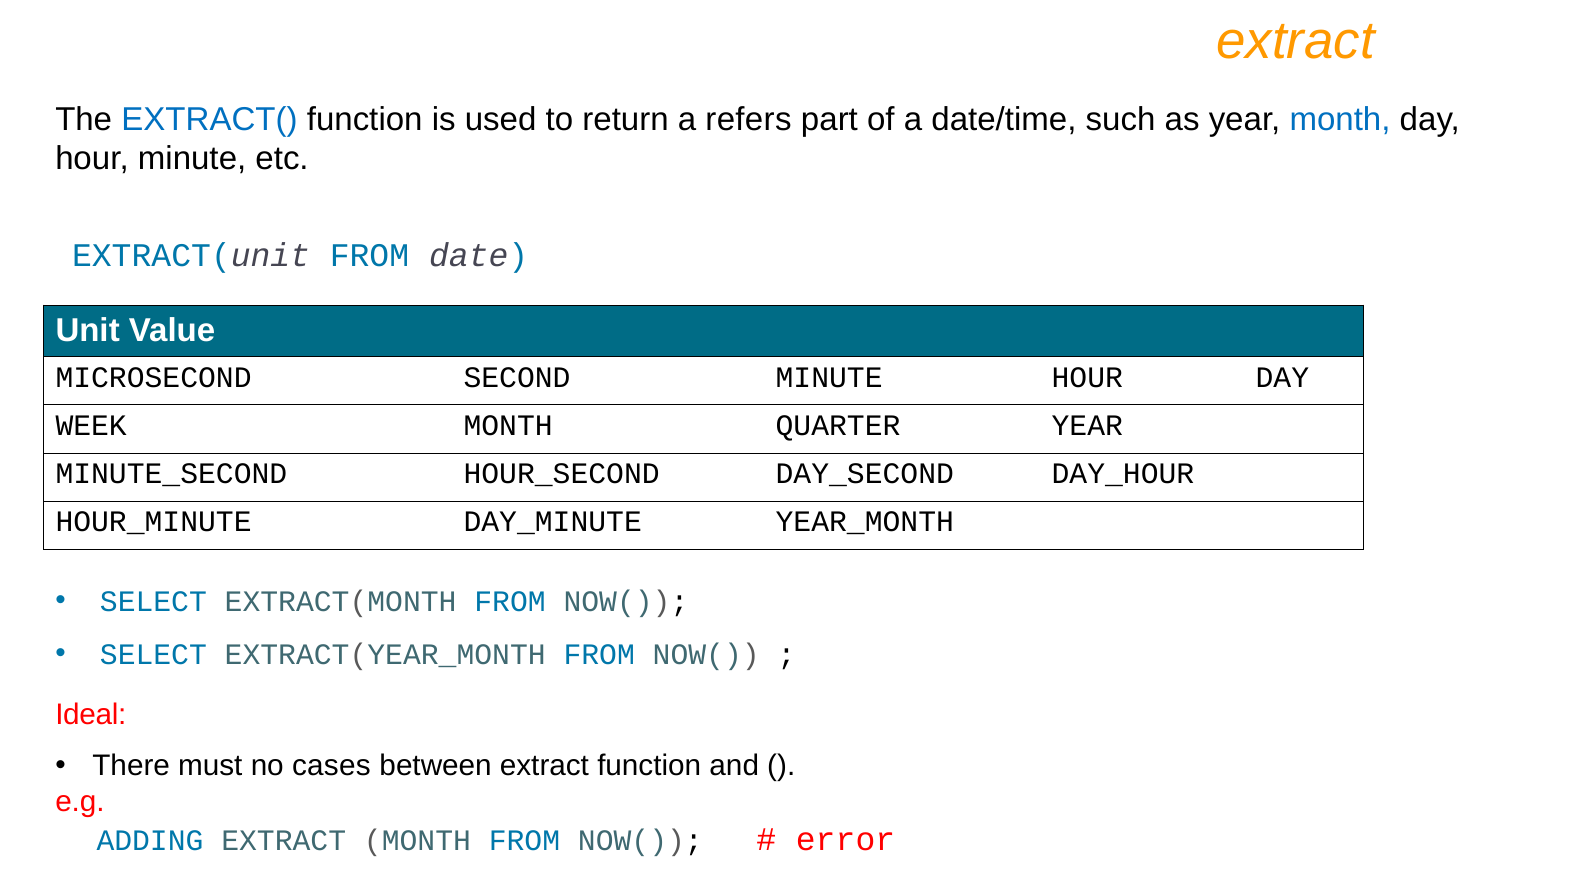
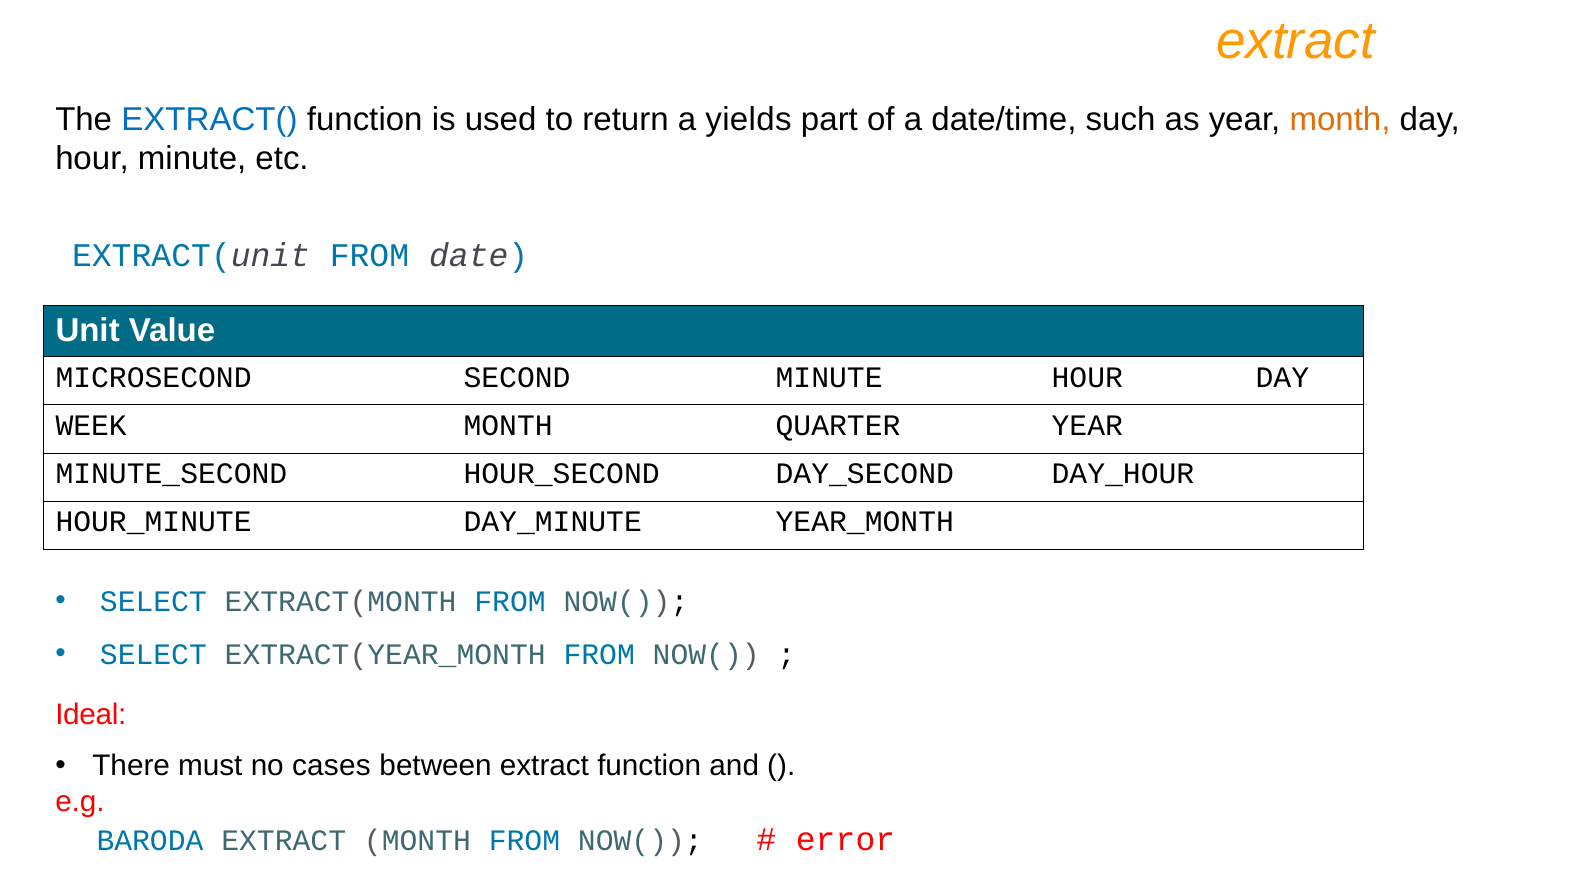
refers: refers -> yields
month at (1340, 119) colour: blue -> orange
ADDING: ADDING -> BARODA
